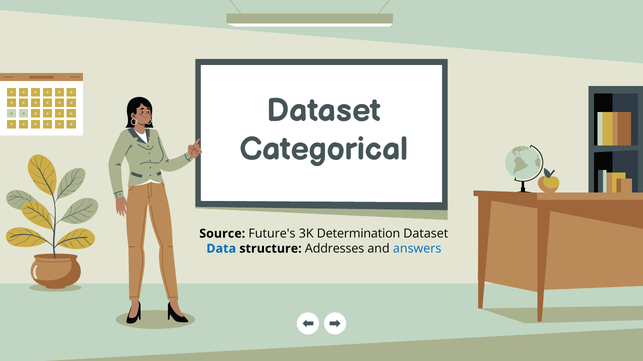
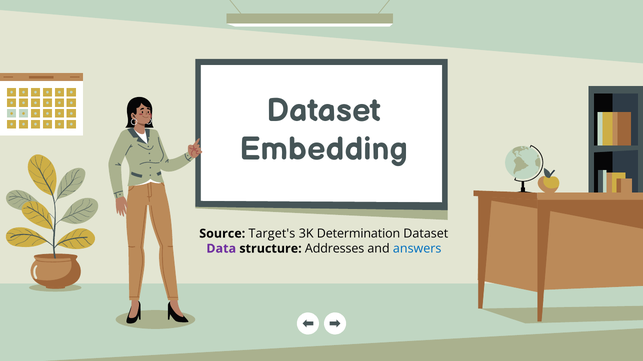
Categorical: Categorical -> Embedding
Future's: Future's -> Target's
Data colour: blue -> purple
